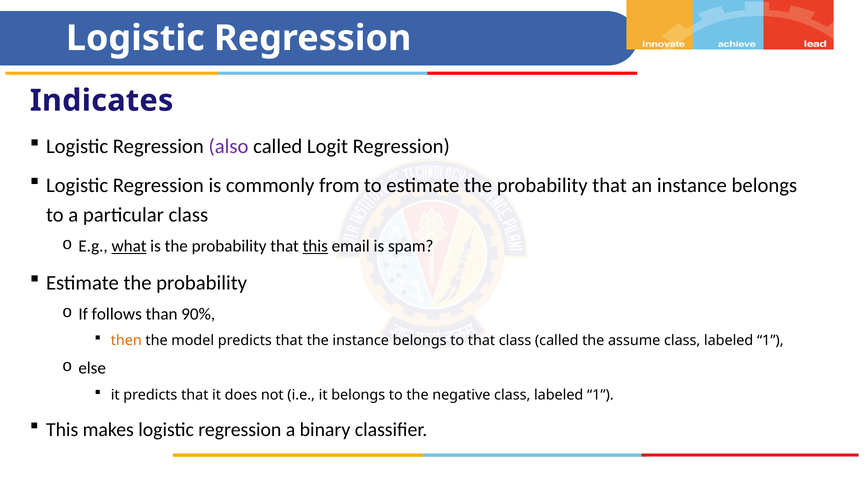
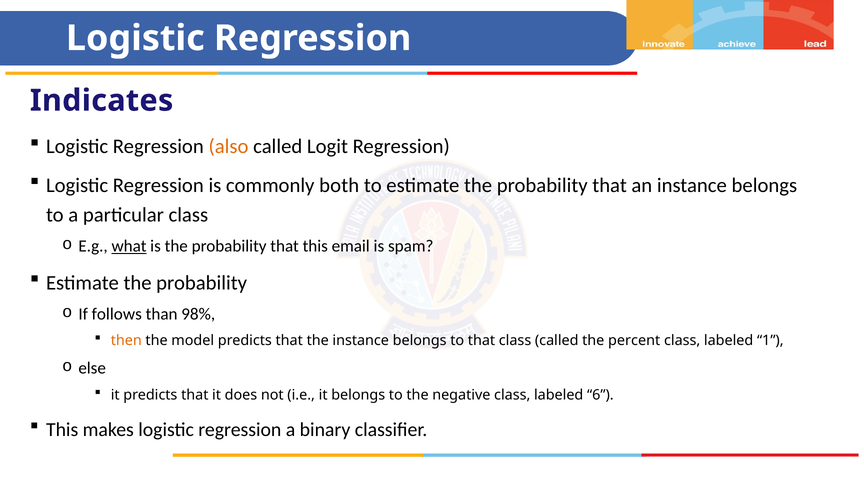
also colour: purple -> orange
from: from -> both
this at (315, 246) underline: present -> none
90%: 90% -> 98%
assume: assume -> percent
negative class labeled 1: 1 -> 6
